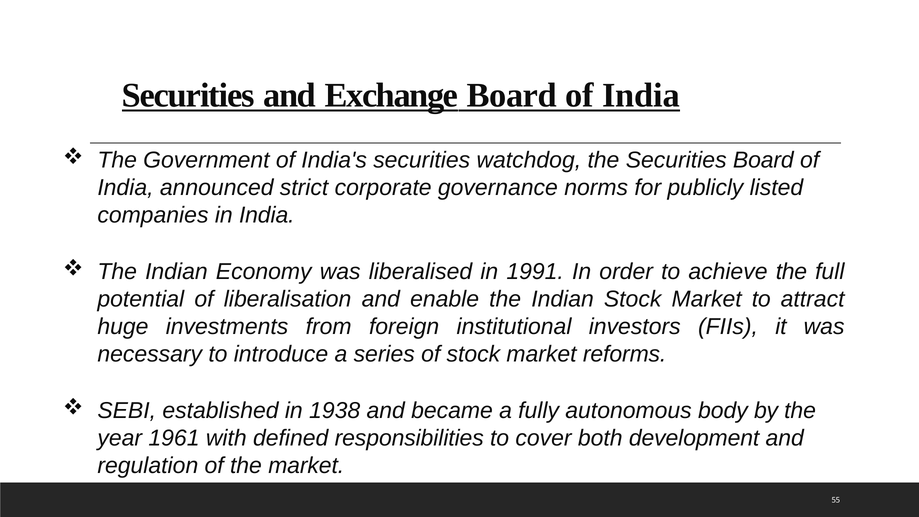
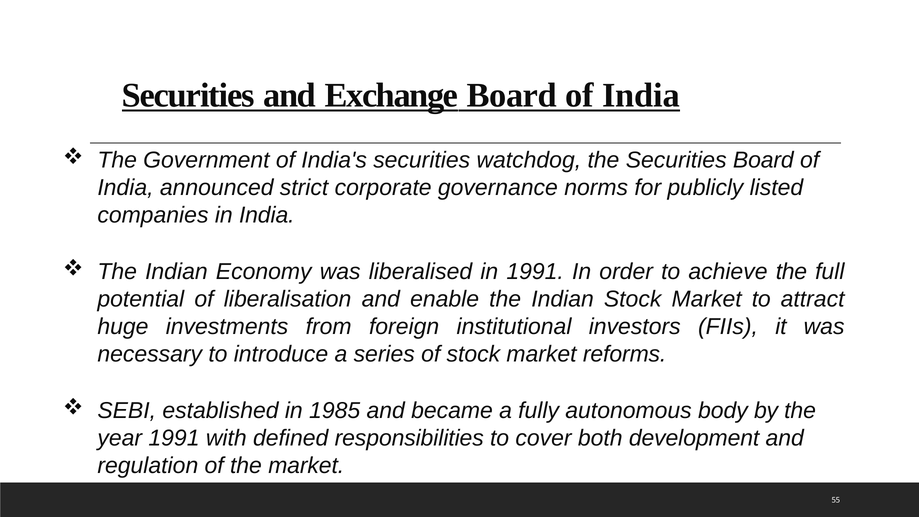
1938: 1938 -> 1985
year 1961: 1961 -> 1991
